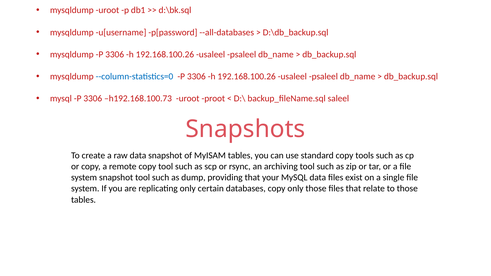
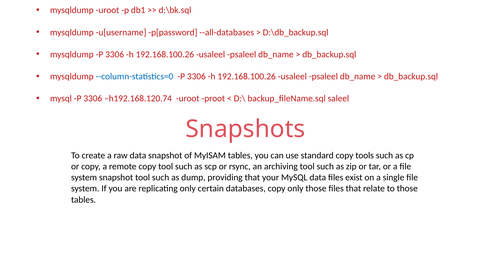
h192.168.100.73: h192.168.100.73 -> h192.168.120.74
